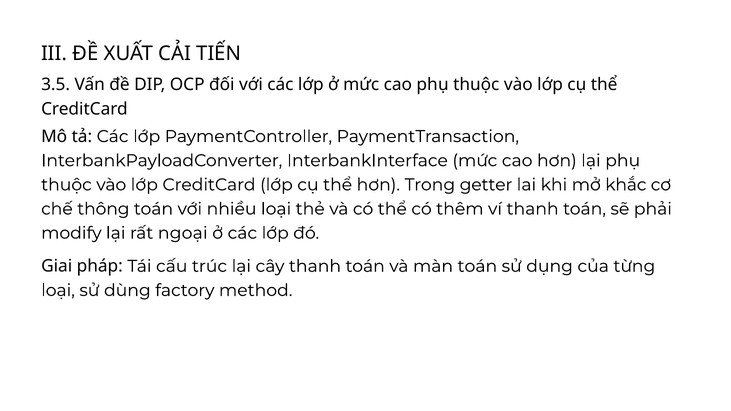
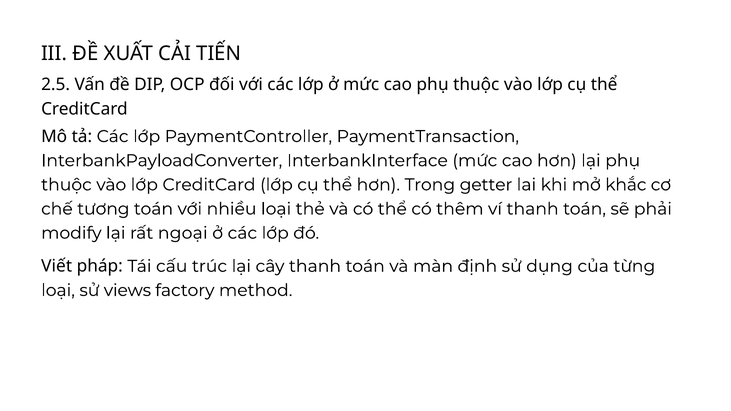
3.5: 3.5 -> 2.5
thông: thông -> tương
Giai: Giai -> Viết
toán at (477, 266): toán -> định
dùng: dùng -> views
